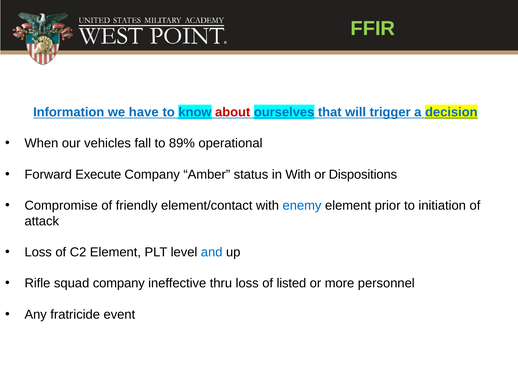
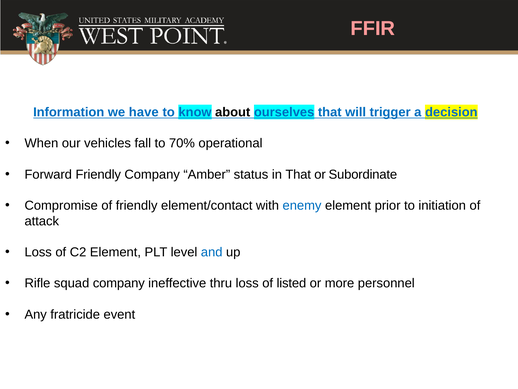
FFIR colour: light green -> pink
about colour: red -> black
89%: 89% -> 70%
Forward Execute: Execute -> Friendly
in With: With -> That
Dispositions: Dispositions -> Subordinate
